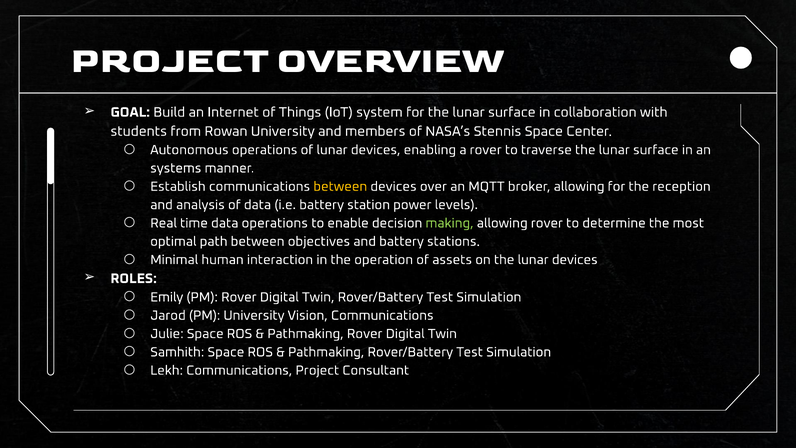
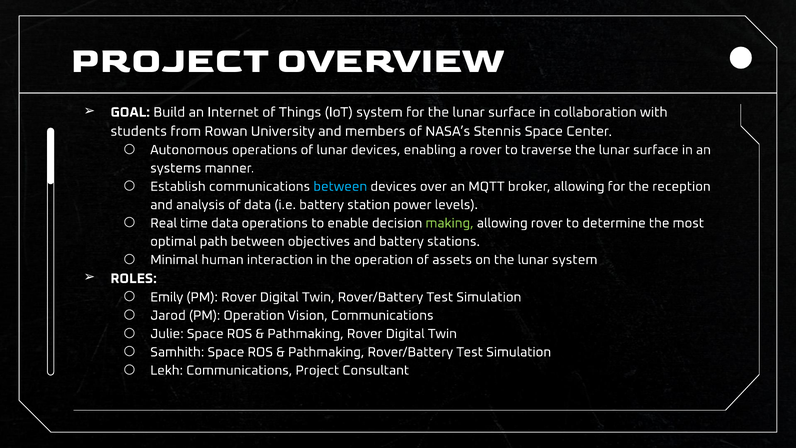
between at (340, 186) colour: yellow -> light blue
the lunar devices: devices -> system
PM University: University -> Operation
